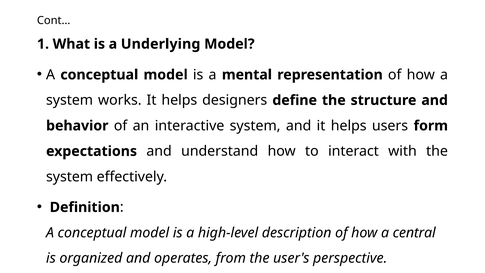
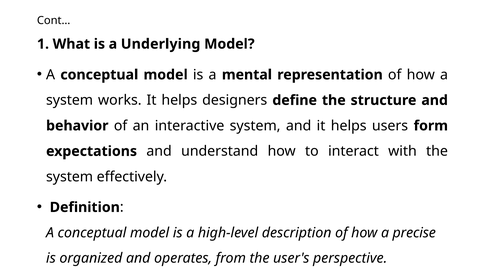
central: central -> precise
